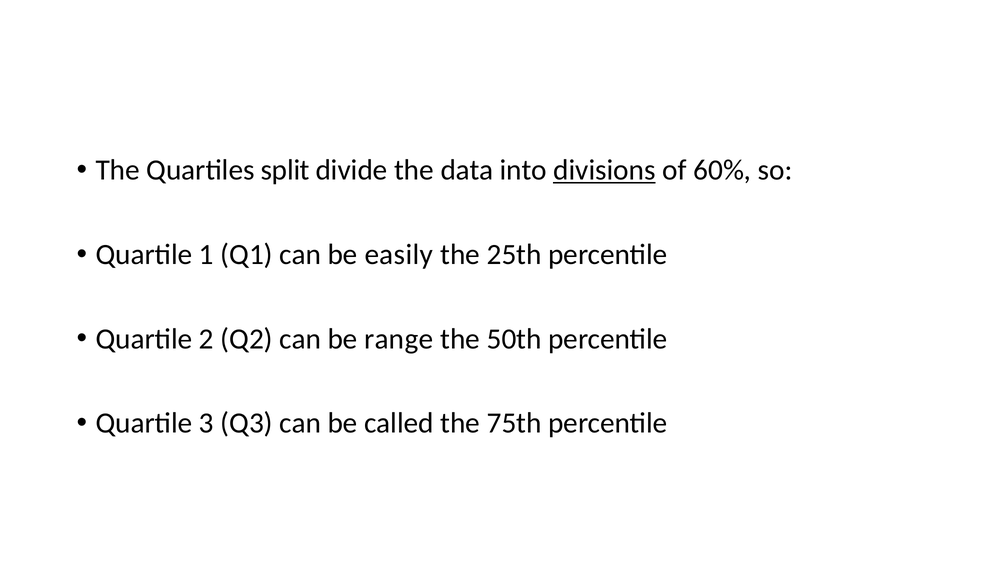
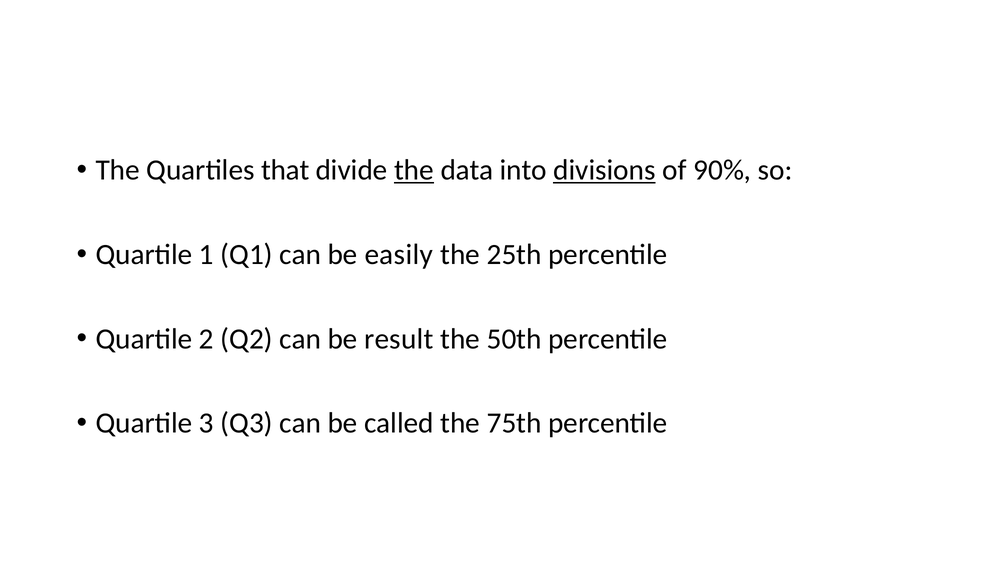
split: split -> that
the at (414, 170) underline: none -> present
60%: 60% -> 90%
range: range -> result
